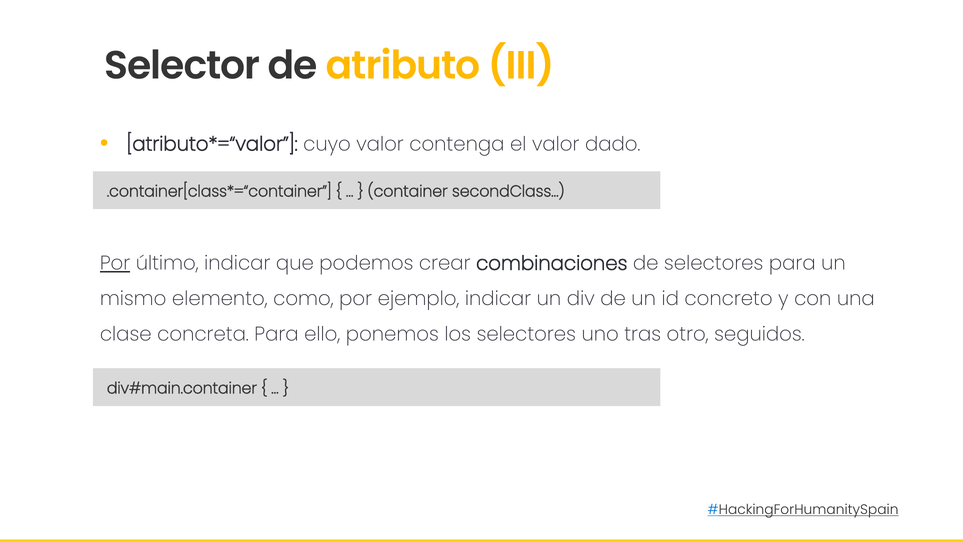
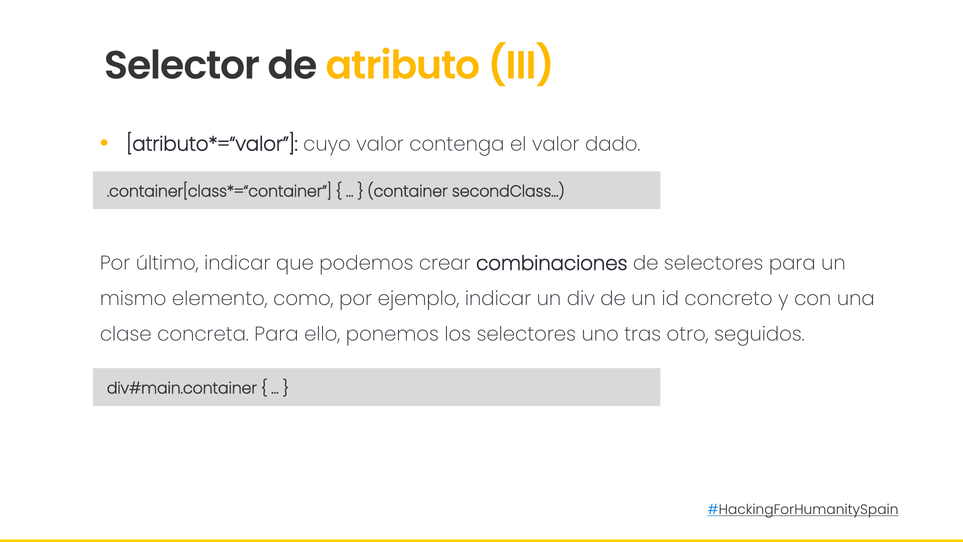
Por at (115, 263) underline: present -> none
